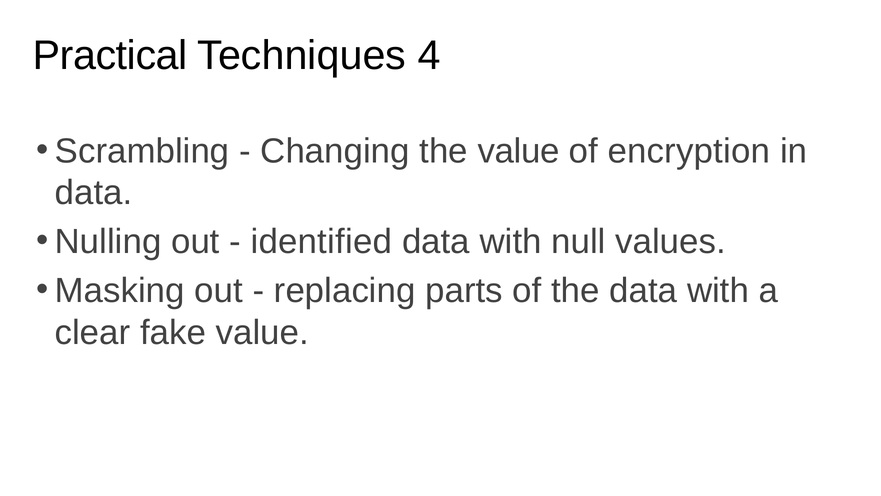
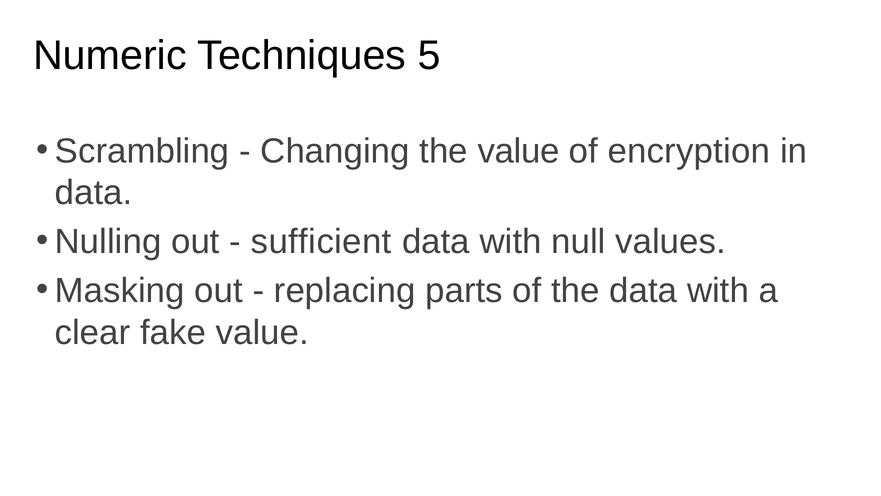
Practical: Practical -> Numeric
4: 4 -> 5
identified: identified -> sufficient
